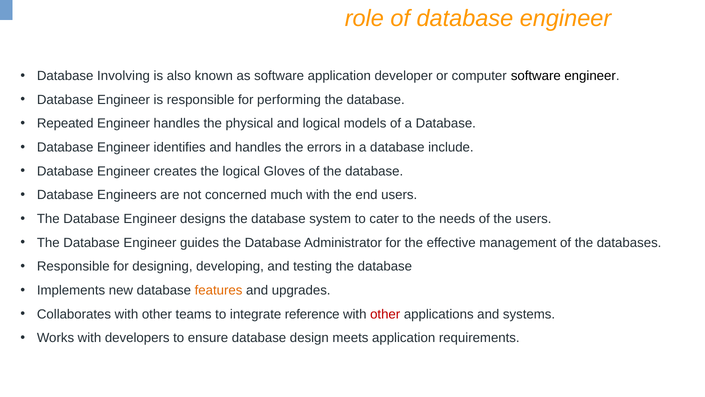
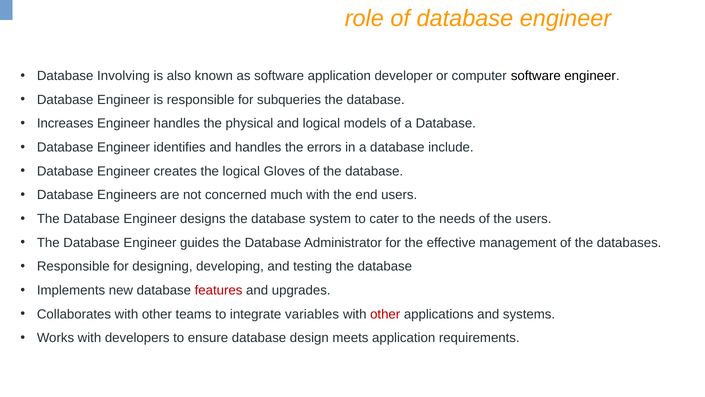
performing: performing -> subqueries
Repeated: Repeated -> Increases
features colour: orange -> red
reference: reference -> variables
